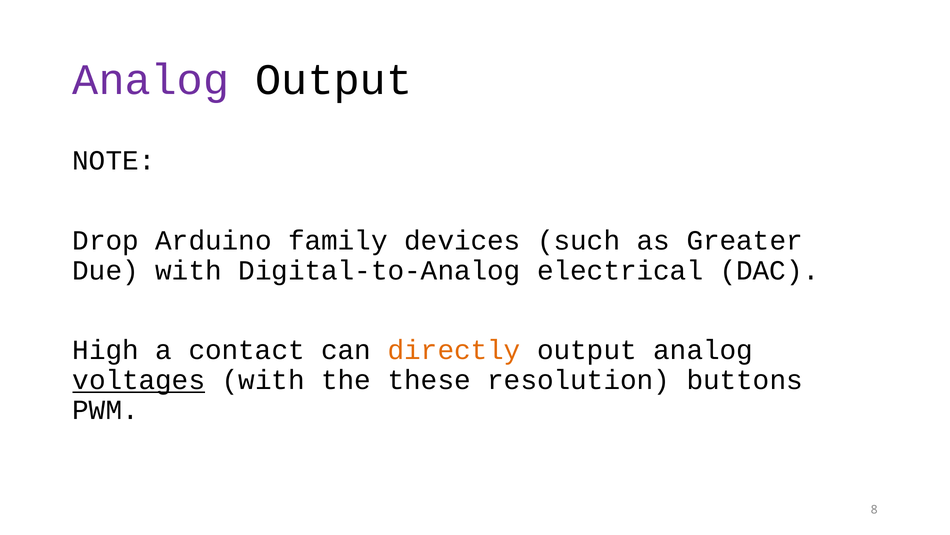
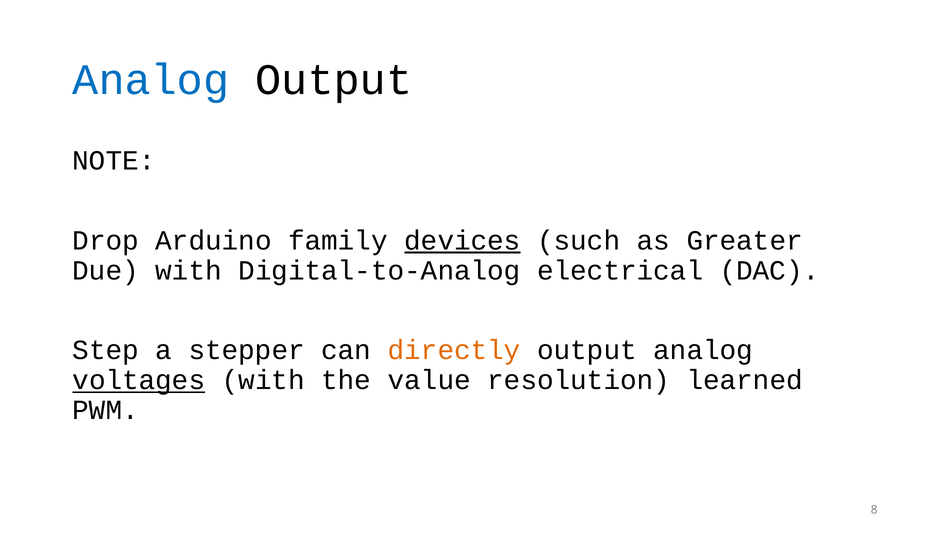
Analog at (151, 80) colour: purple -> blue
devices underline: none -> present
High: High -> Step
contact: contact -> stepper
these: these -> value
buttons: buttons -> learned
